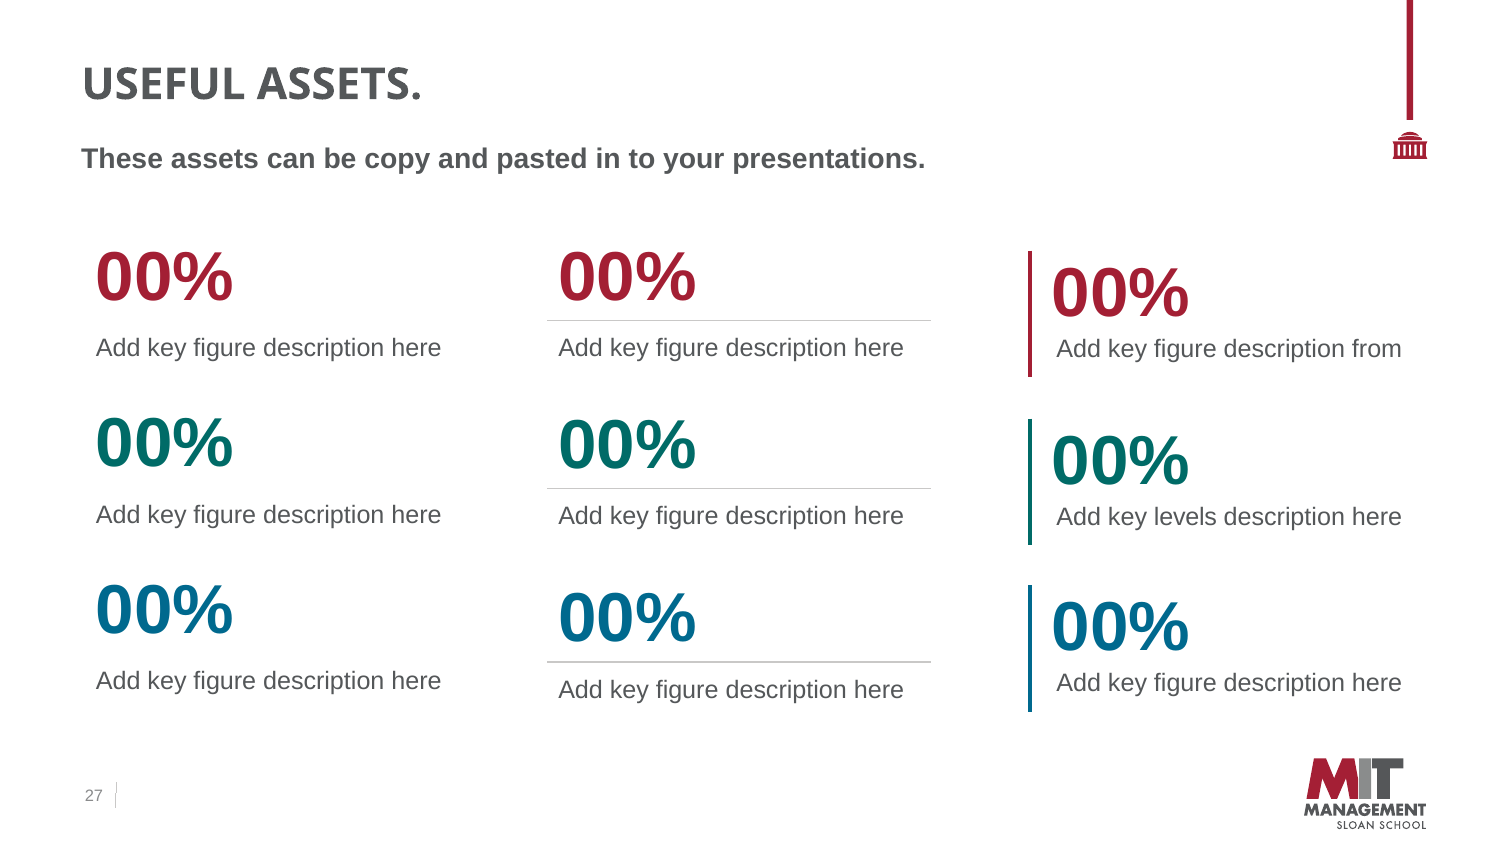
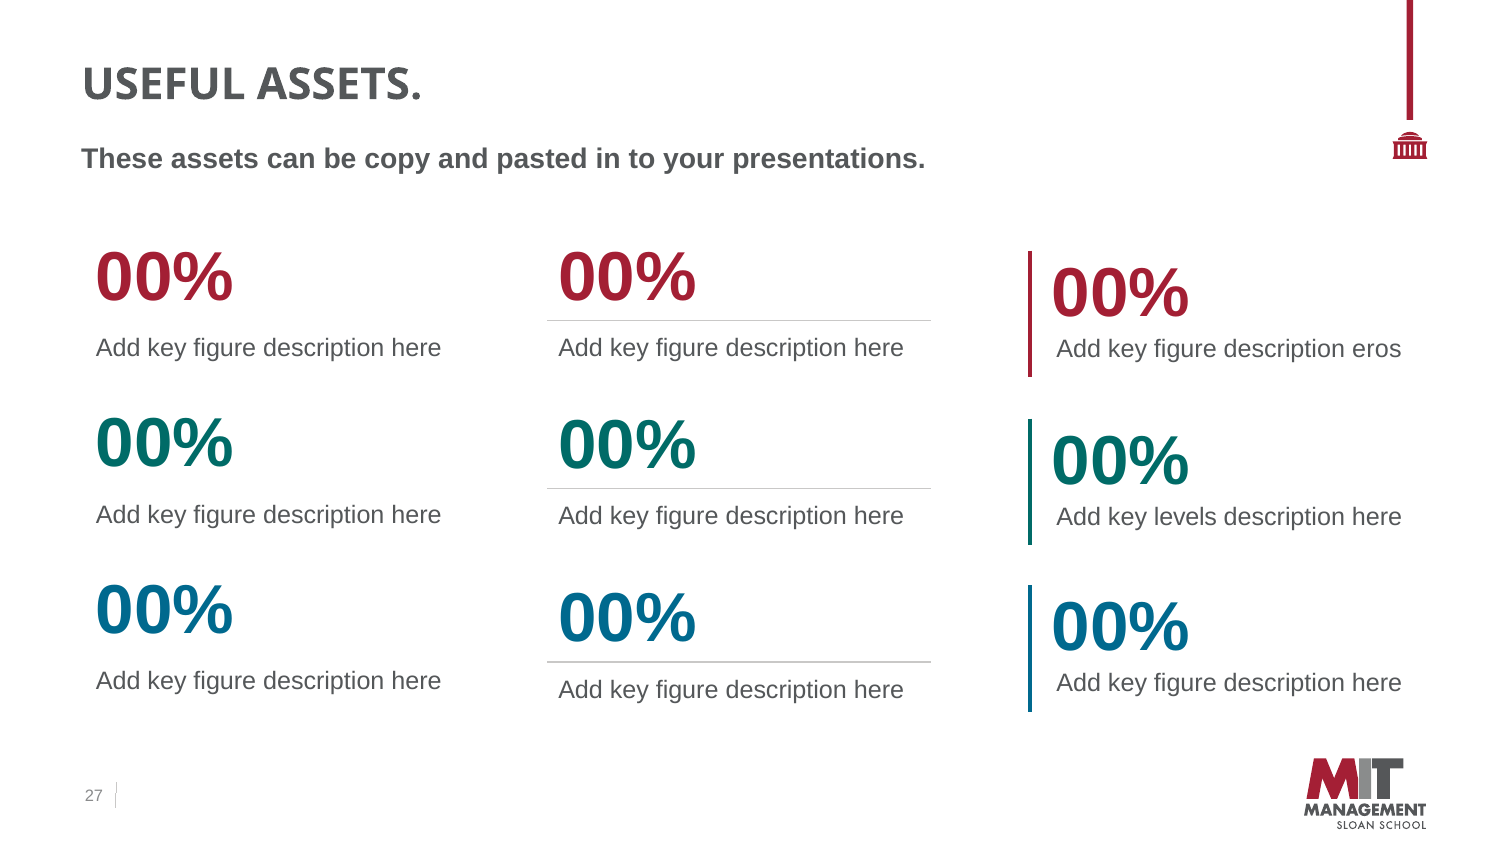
from: from -> eros
